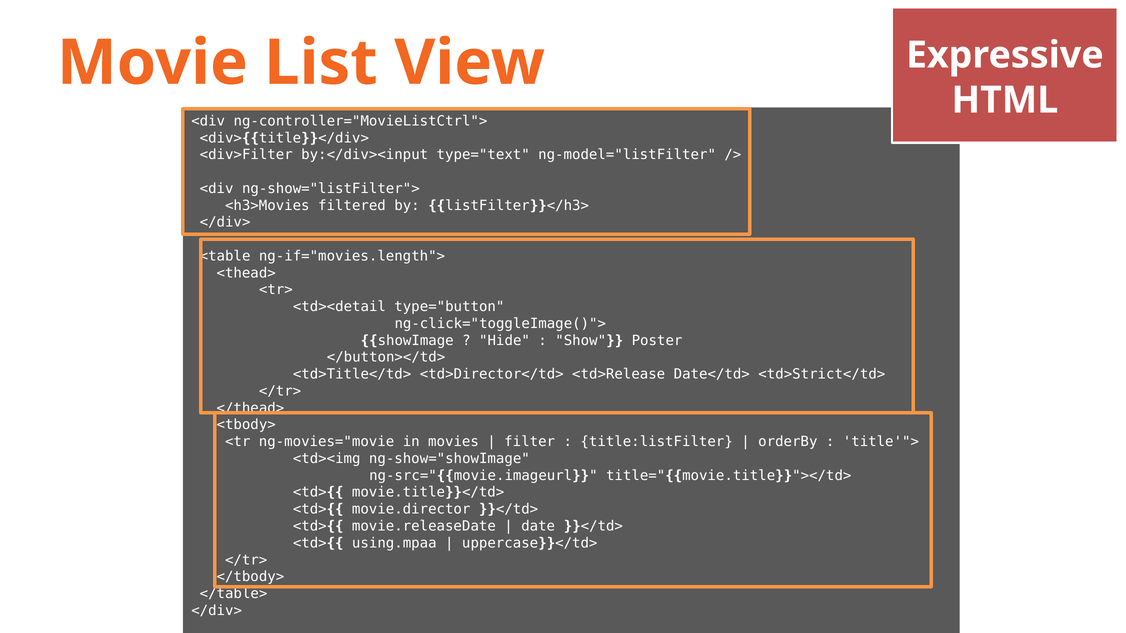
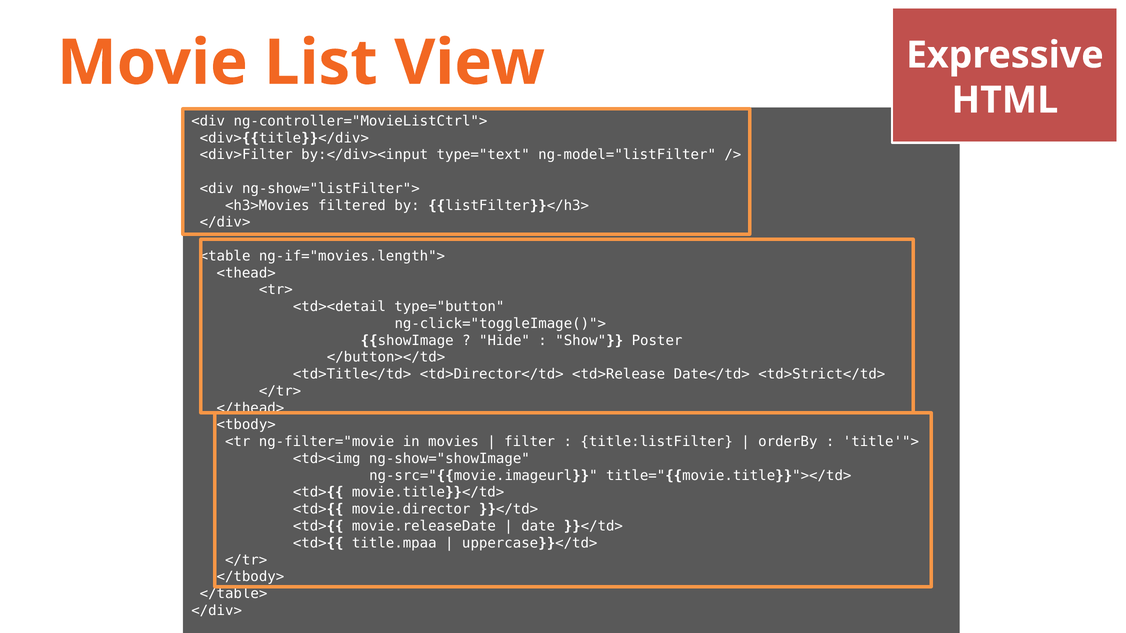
ng-movies="movie: ng-movies="movie -> ng-filter="movie
using.mpaa: using.mpaa -> title.mpaa
